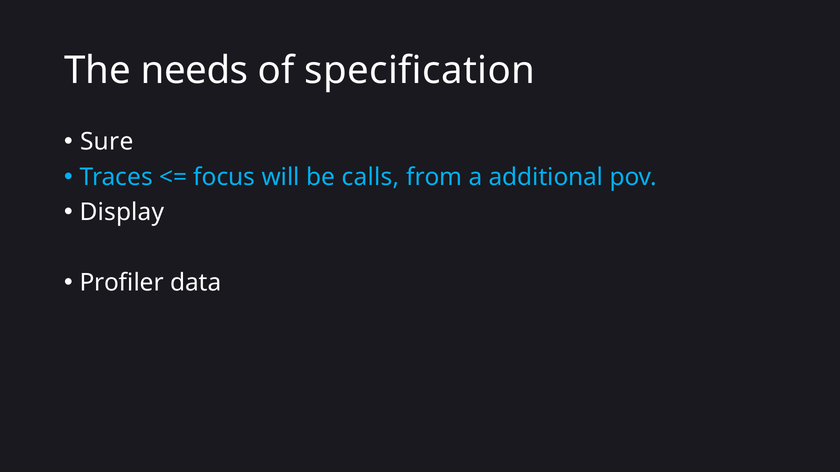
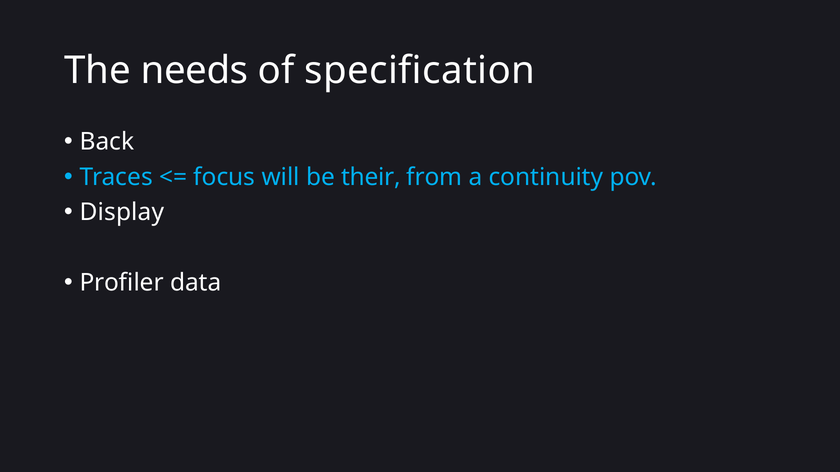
Sure: Sure -> Back
calls: calls -> their
additional: additional -> continuity
